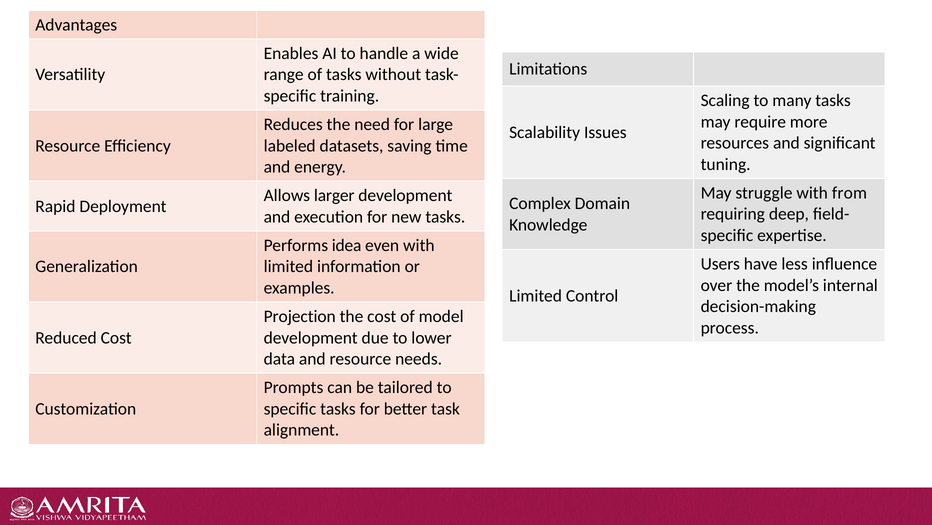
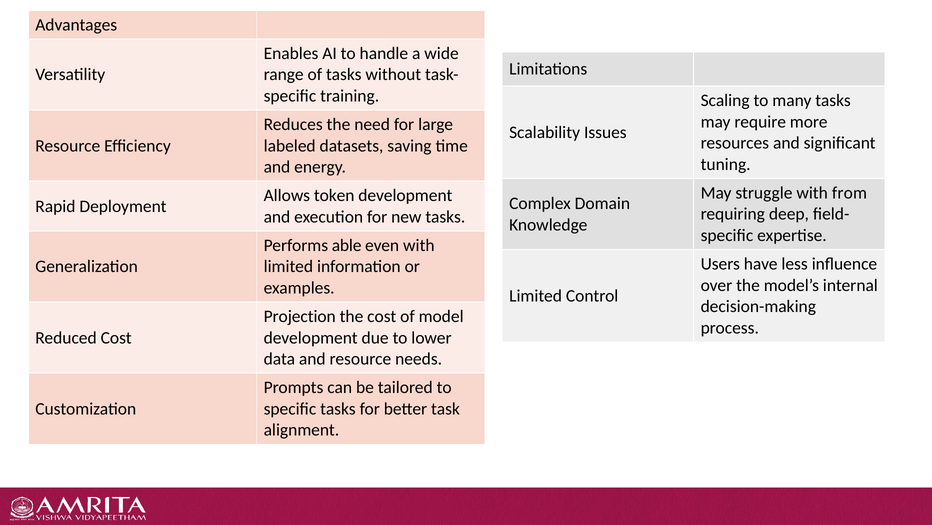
larger: larger -> token
idea: idea -> able
